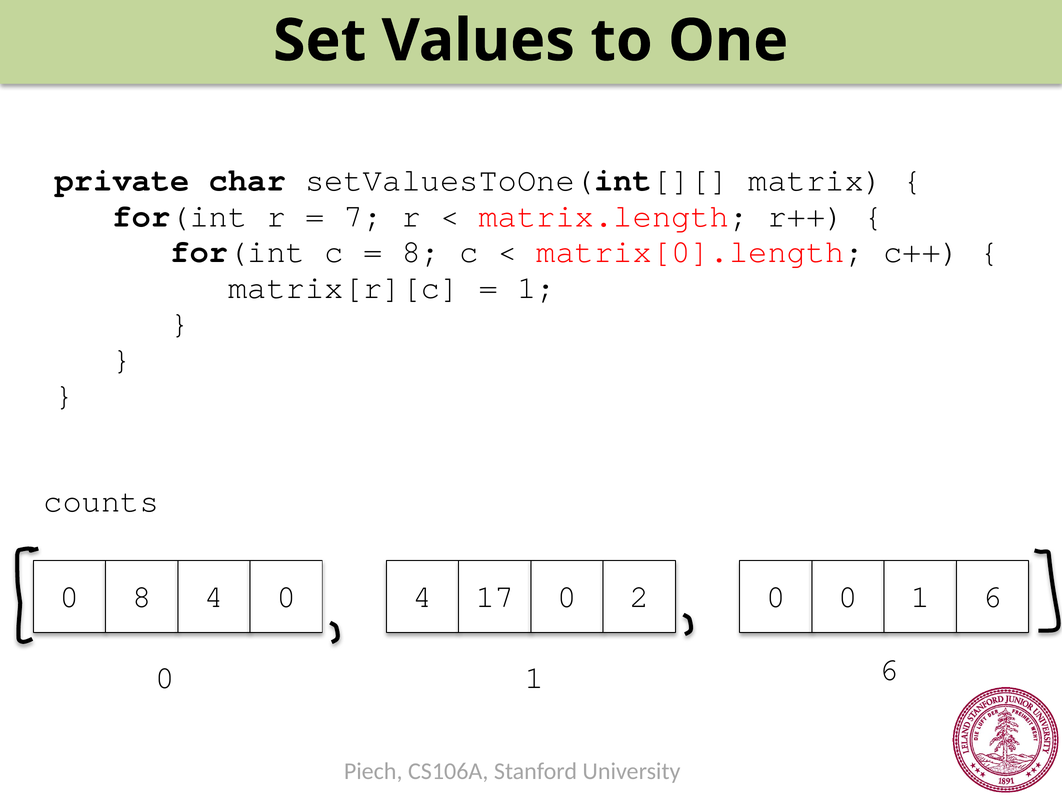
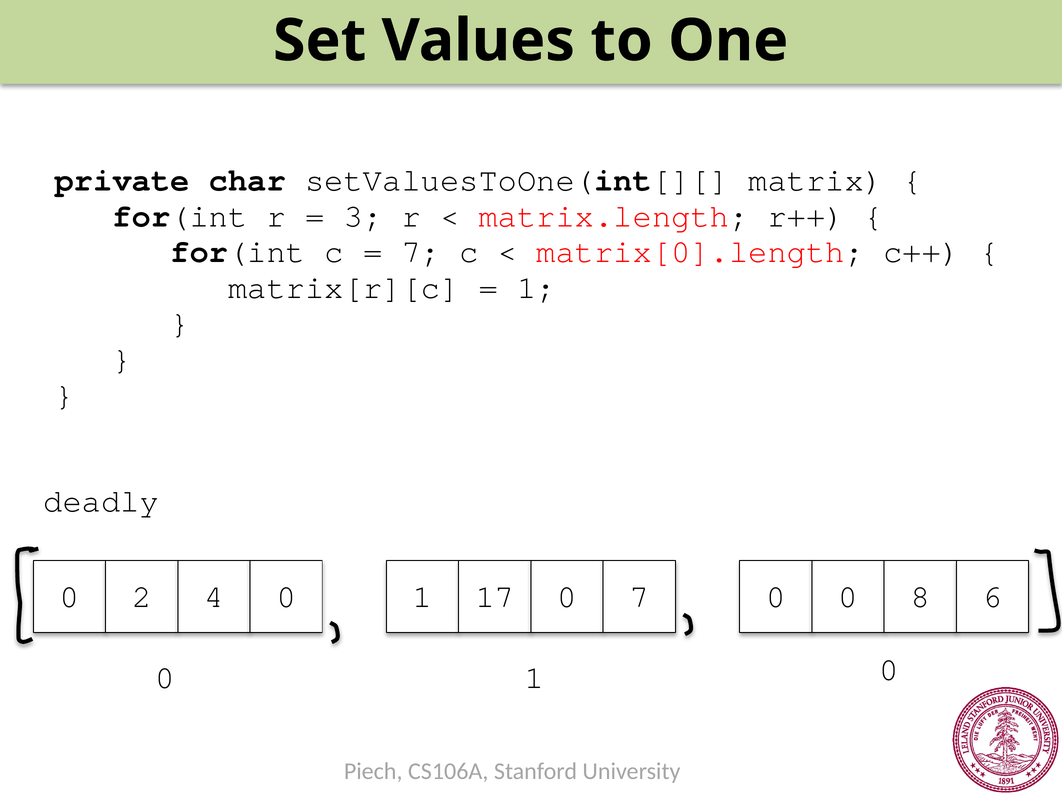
7: 7 -> 3
8 at (421, 252): 8 -> 7
counts: counts -> deadly
0 8: 8 -> 2
4 0 4: 4 -> 1
0 2: 2 -> 7
0 0 1: 1 -> 8
6 at (889, 670): 6 -> 0
